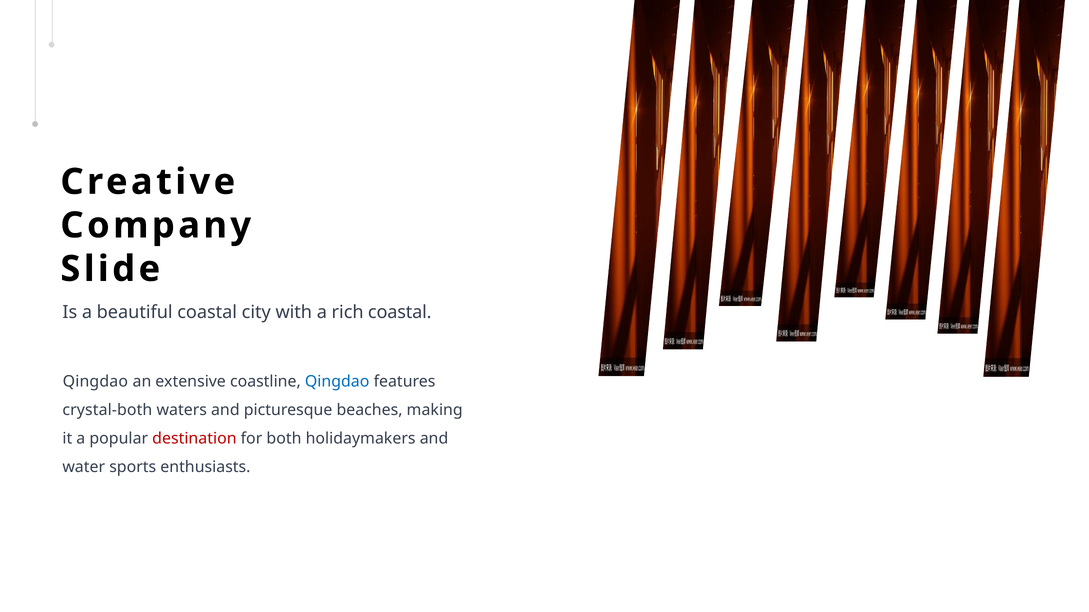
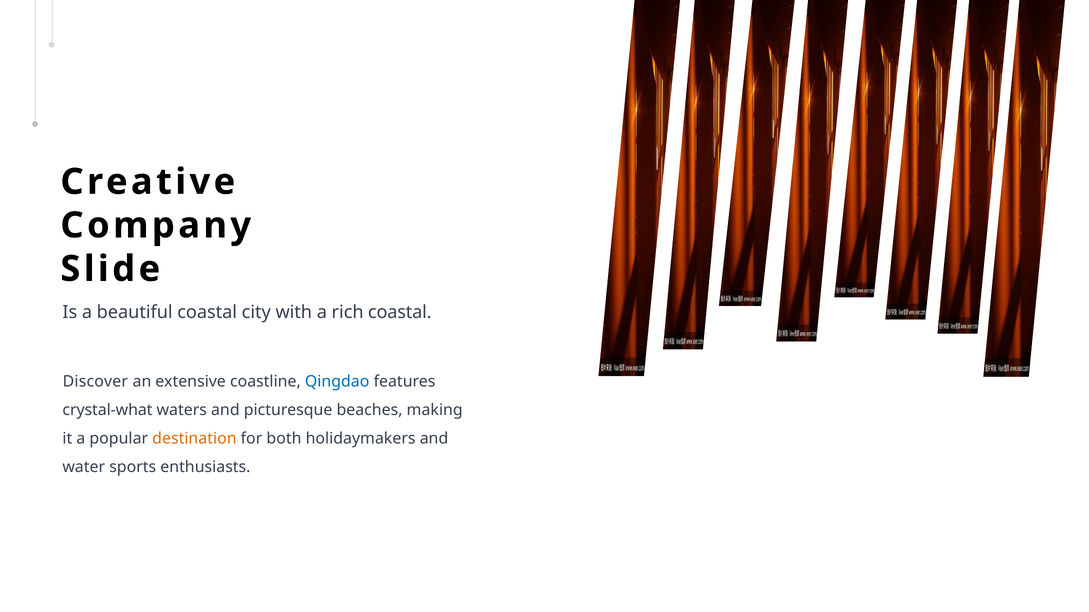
Qingdao at (95, 382): Qingdao -> Discover
crystal-both: crystal-both -> crystal-what
destination colour: red -> orange
